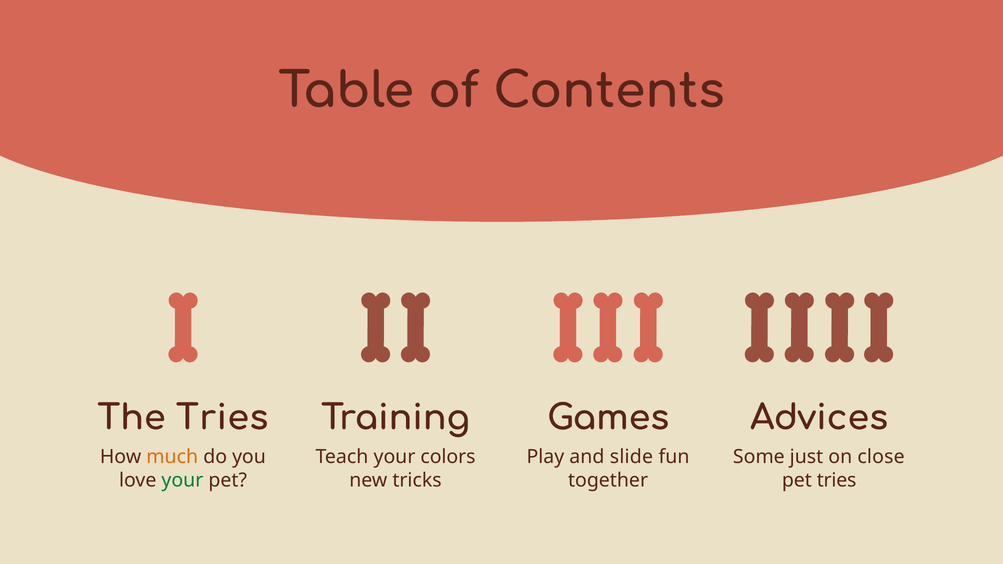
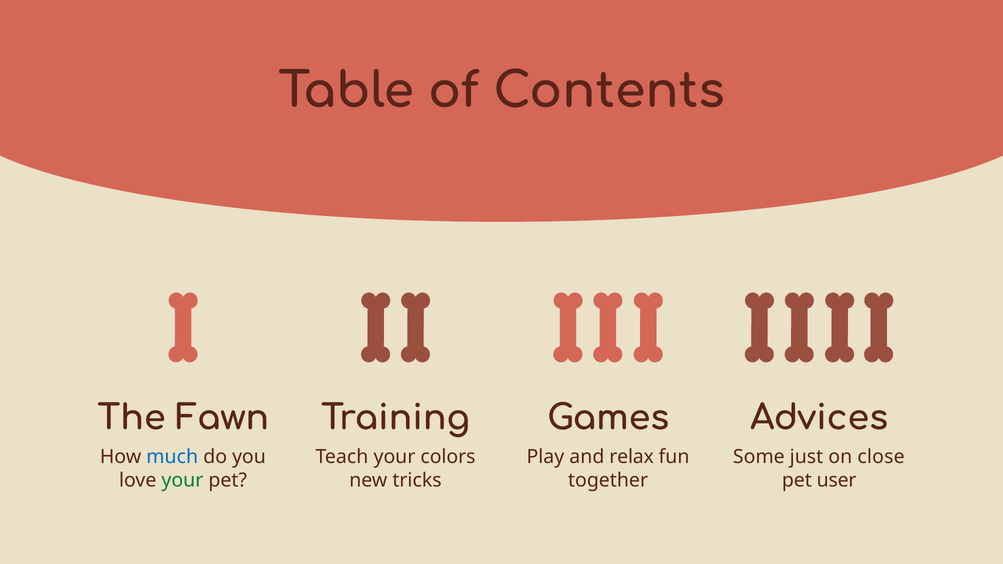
The Tries: Tries -> Fawn
much colour: orange -> blue
slide: slide -> relax
pet tries: tries -> user
